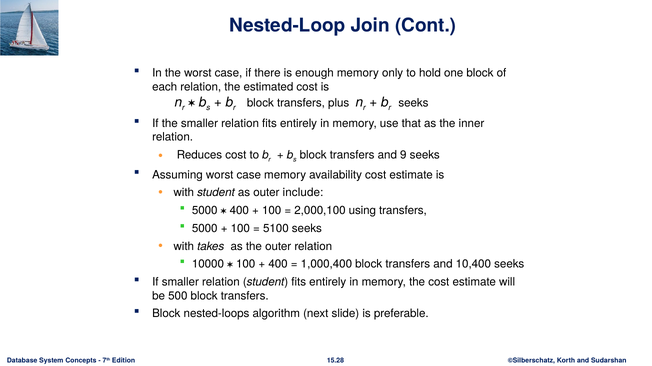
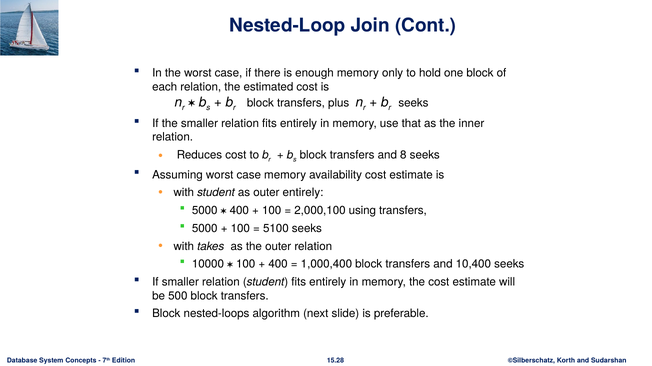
9: 9 -> 8
outer include: include -> entirely
